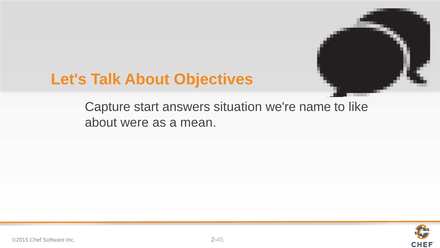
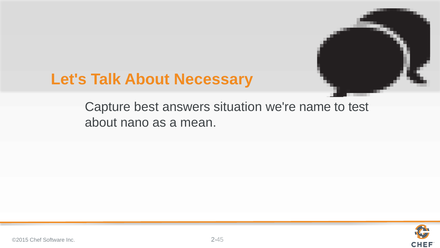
Objectives: Objectives -> Necessary
start: start -> best
like: like -> test
were: were -> nano
